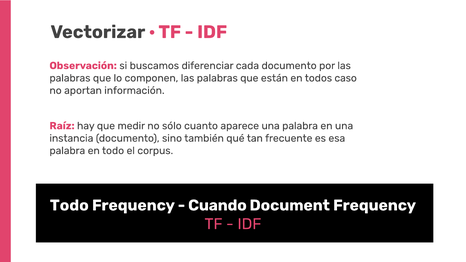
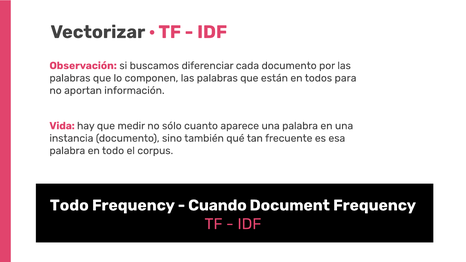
caso: caso -> para
Raíz: Raíz -> Vida
